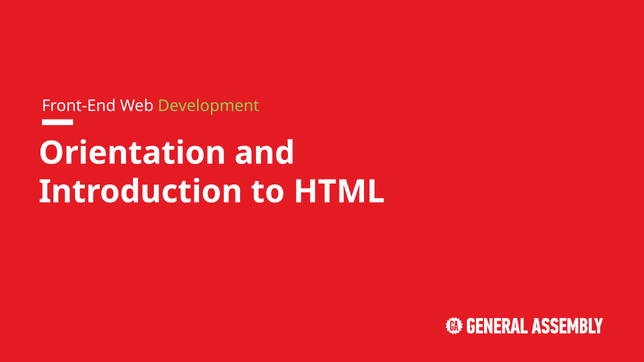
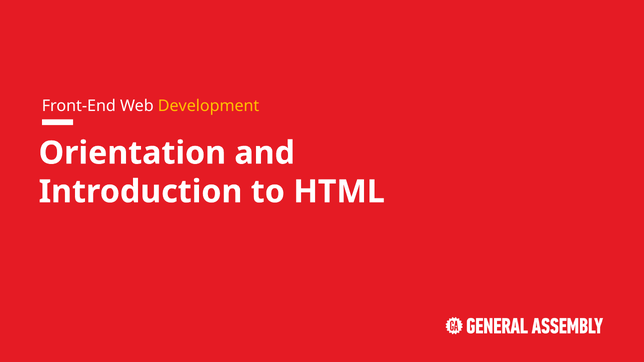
Development colour: light green -> yellow
